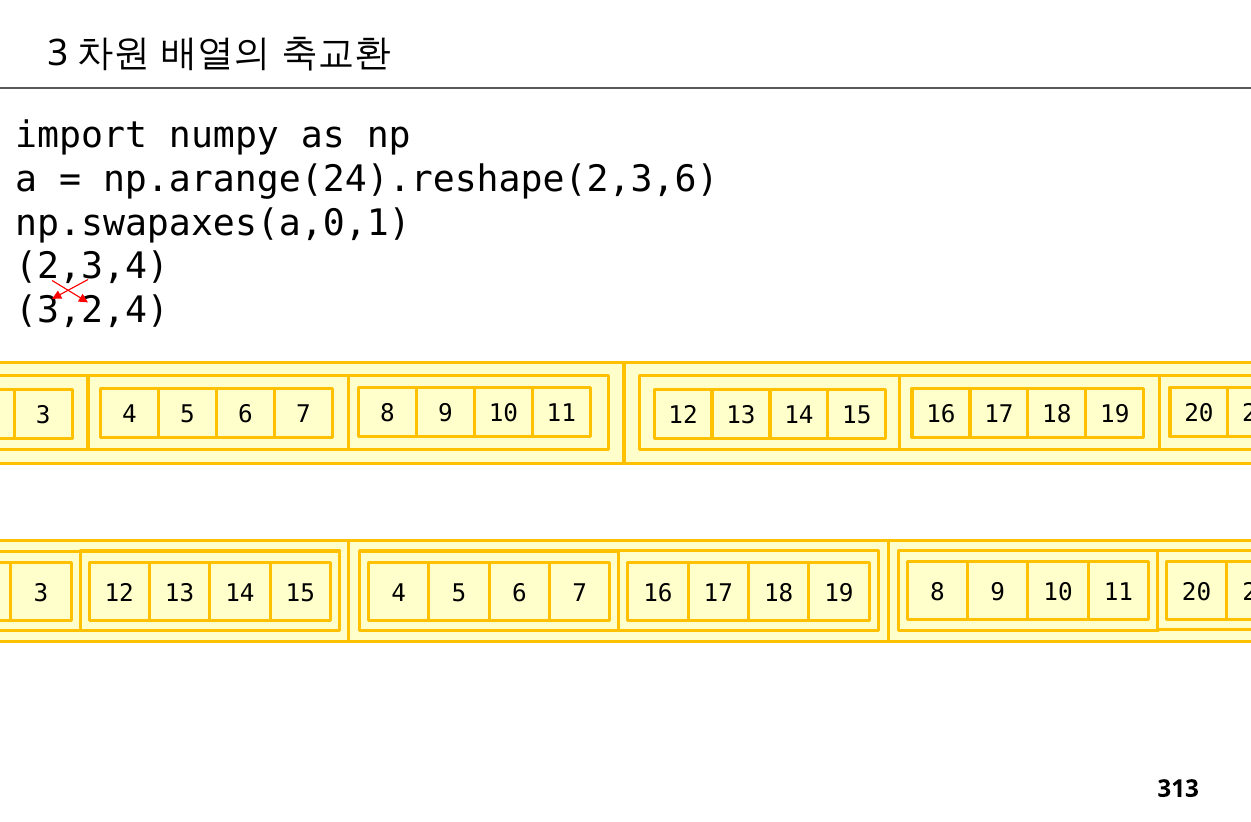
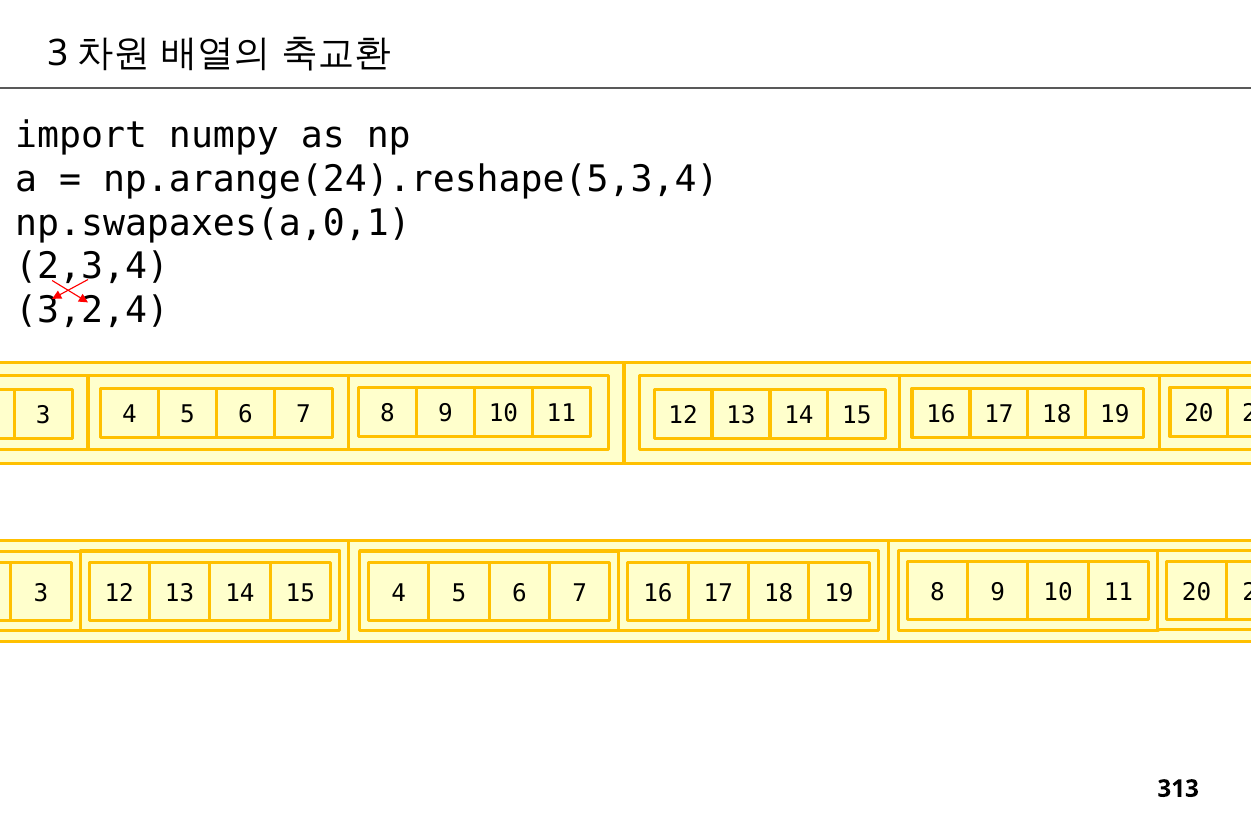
np.arange(24).reshape(2,3,6: np.arange(24).reshape(2,3,6 -> np.arange(24).reshape(5,3,4
